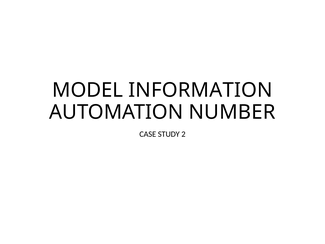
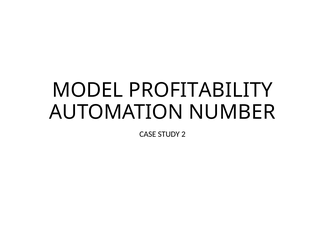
INFORMATION: INFORMATION -> PROFITABILITY
